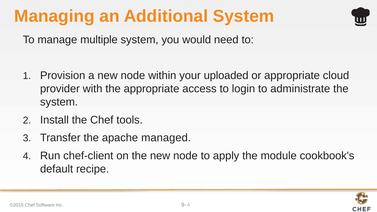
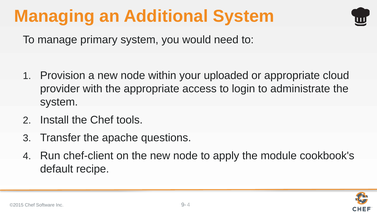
multiple: multiple -> primary
managed: managed -> questions
